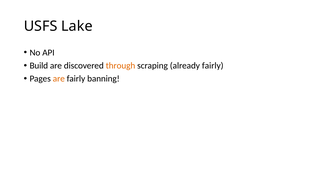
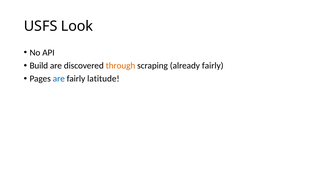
Lake: Lake -> Look
are at (59, 79) colour: orange -> blue
banning: banning -> latitude
